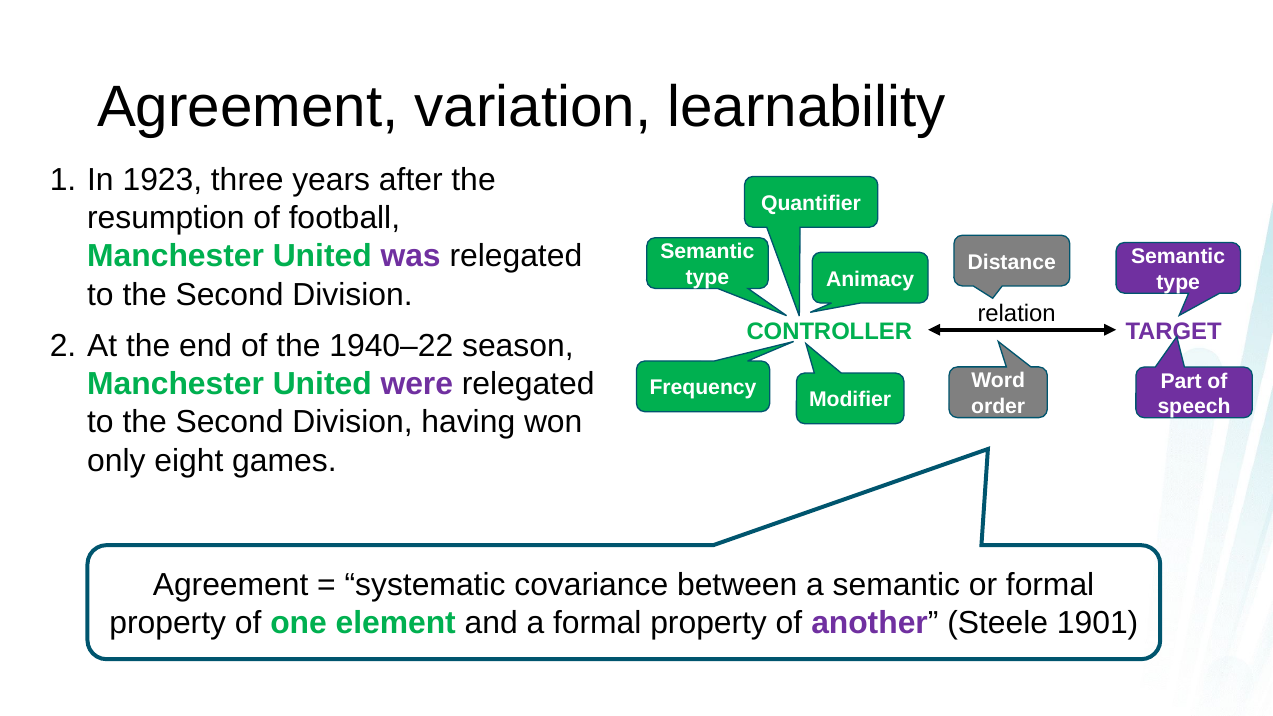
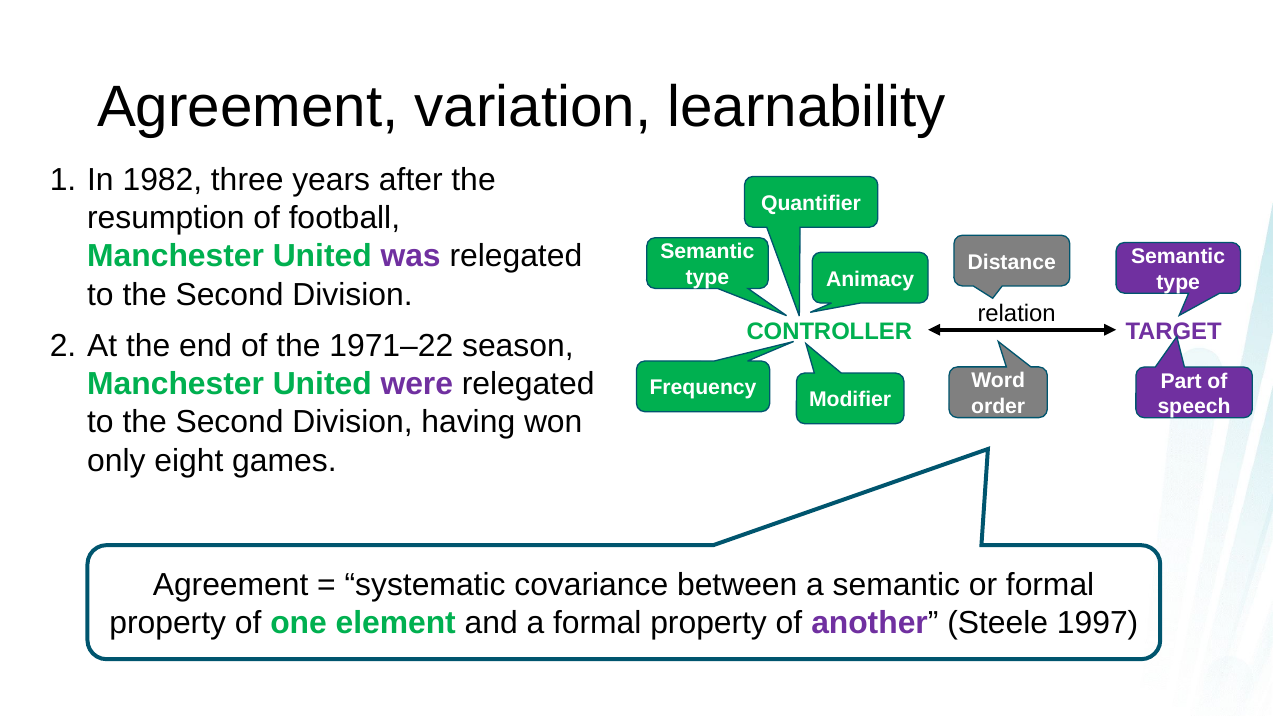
1923: 1923 -> 1982
1940–22: 1940–22 -> 1971–22
1901: 1901 -> 1997
